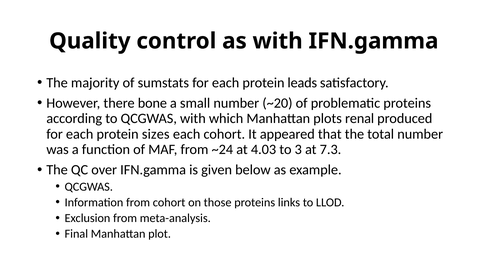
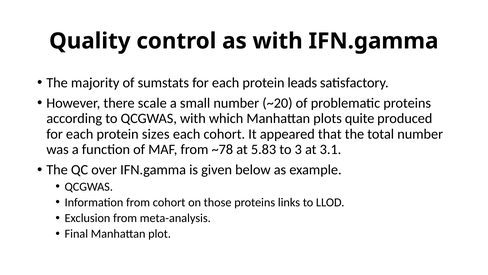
bone: bone -> scale
renal: renal -> quite
~24: ~24 -> ~78
4.03: 4.03 -> 5.83
7.3: 7.3 -> 3.1
